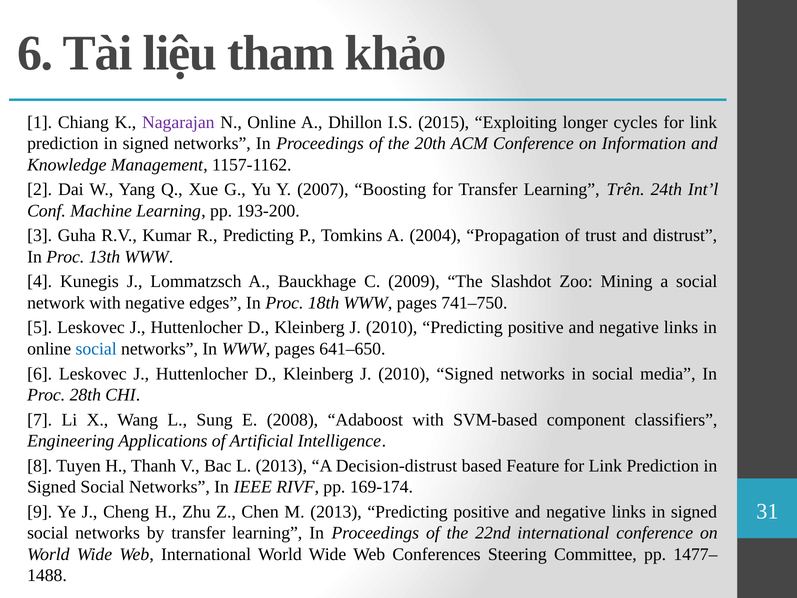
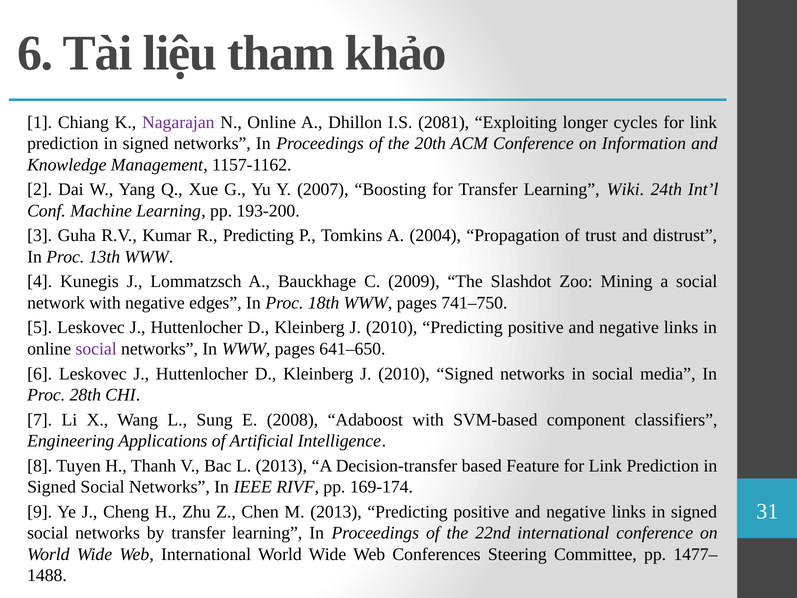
2015: 2015 -> 2081
Trên: Trên -> Wiki
social at (96, 349) colour: blue -> purple
Decision-distrust: Decision-distrust -> Decision-transfer
